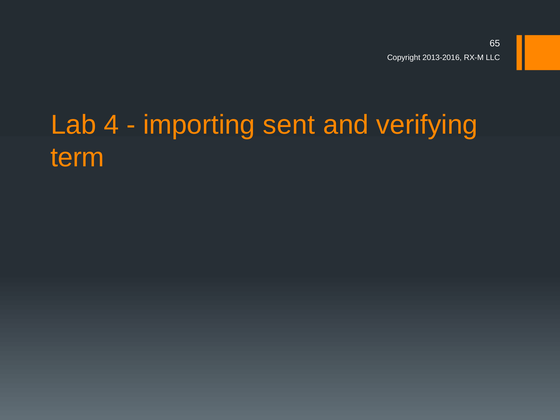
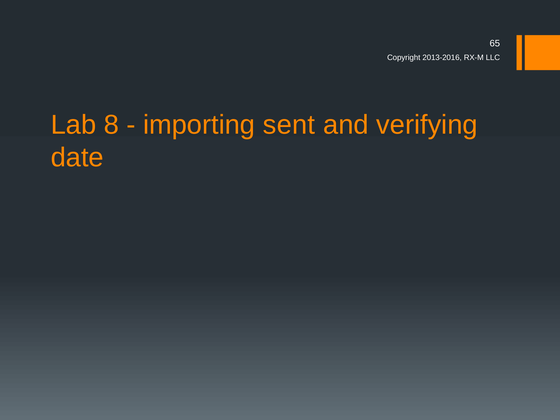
4: 4 -> 8
term: term -> date
